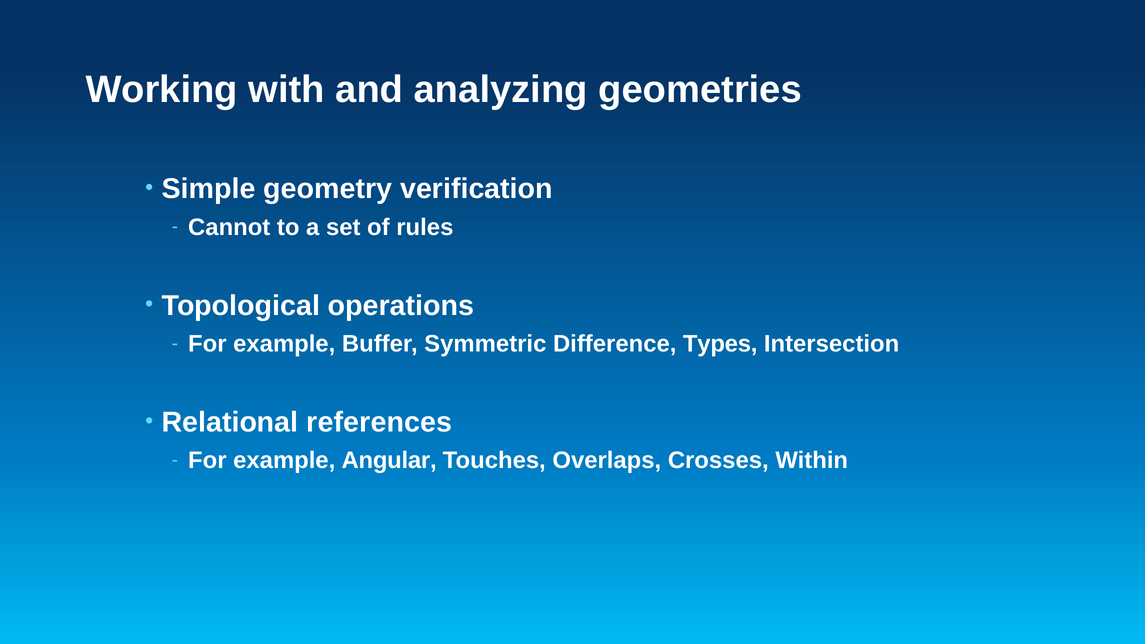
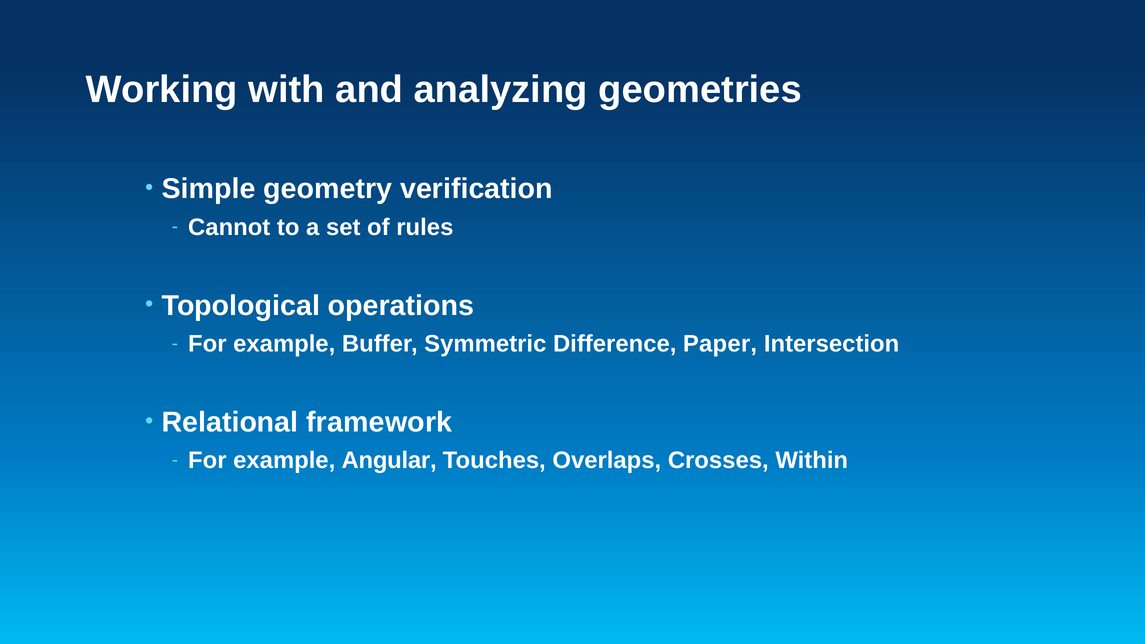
Types: Types -> Paper
references: references -> framework
